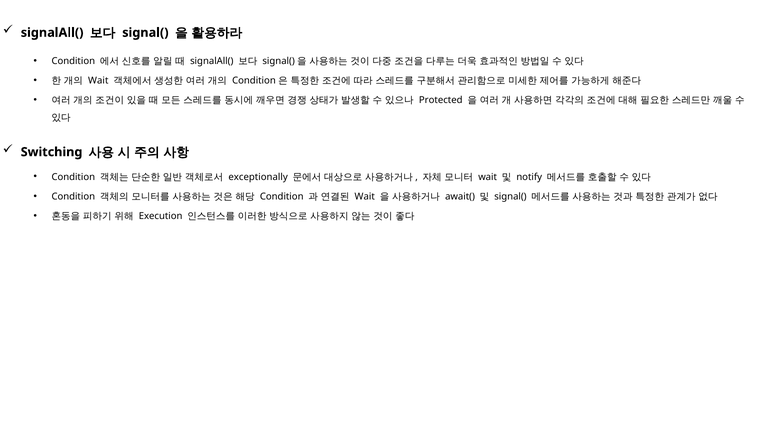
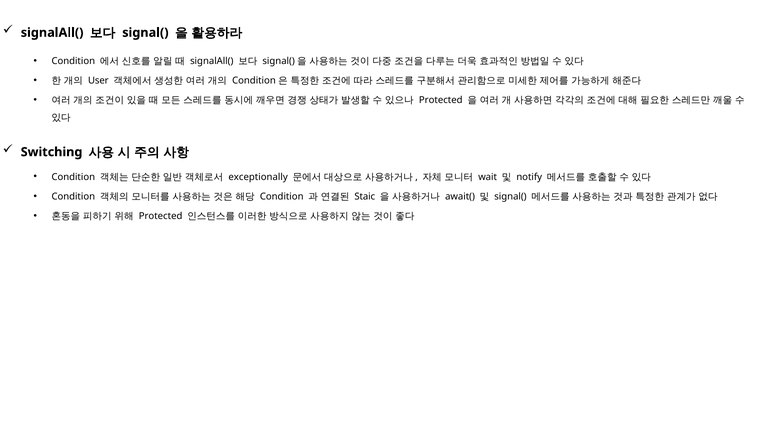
Wait at (98, 81): Wait -> User
Wait at (365, 197): Wait -> Staic
Execution at (161, 216): Execution -> Protected
